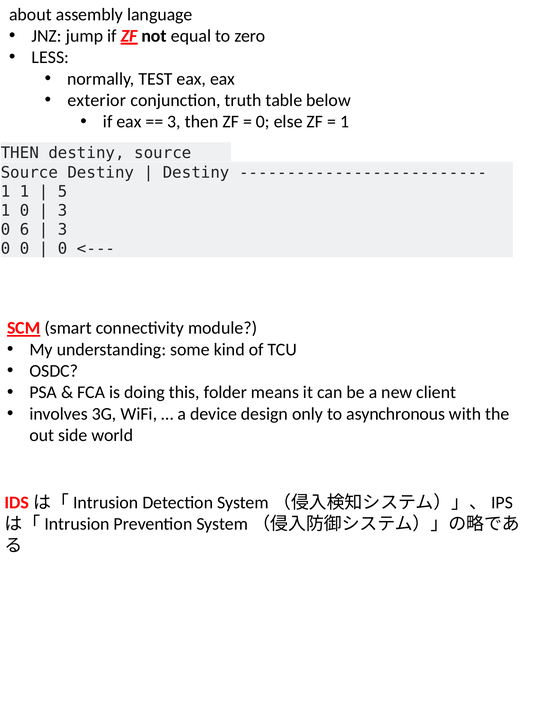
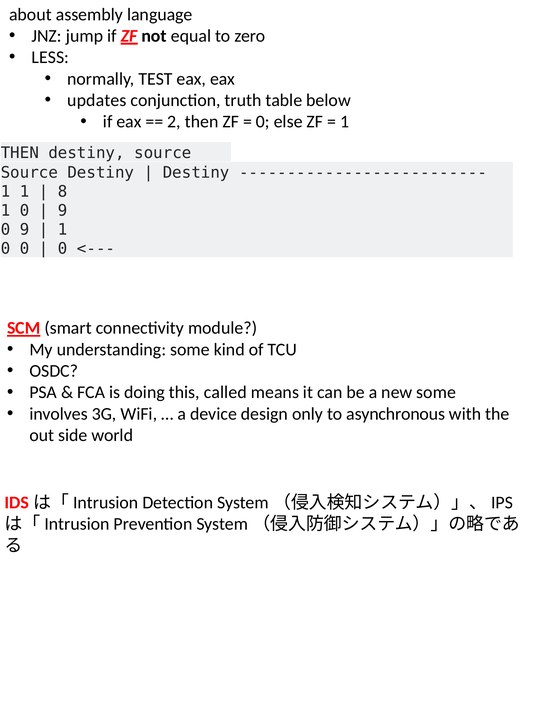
exterior: exterior -> updates
3 at (174, 122): 3 -> 2
5: 5 -> 8
3 at (63, 211): 3 -> 9
0 6: 6 -> 9
3 at (63, 230): 3 -> 1
folder: folder -> called
new client: client -> some
